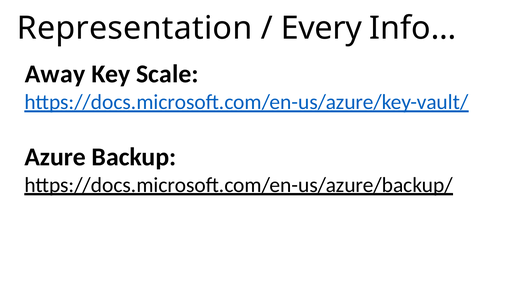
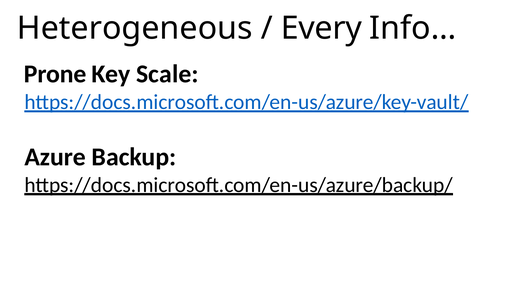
Representation: Representation -> Heterogeneous
Away: Away -> Prone
